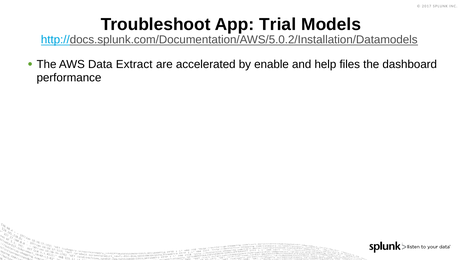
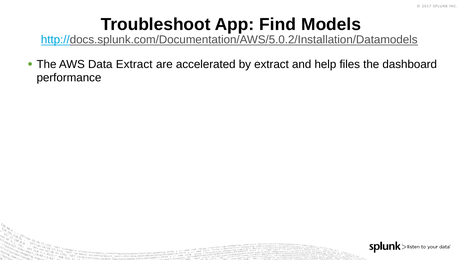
Trial: Trial -> Find
by enable: enable -> extract
